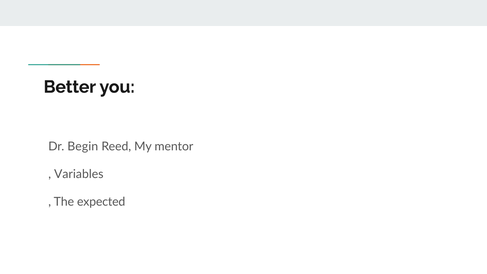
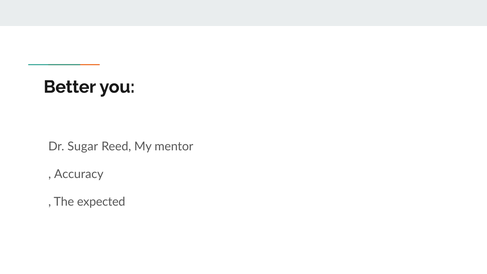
Begin: Begin -> Sugar
Variables: Variables -> Accuracy
